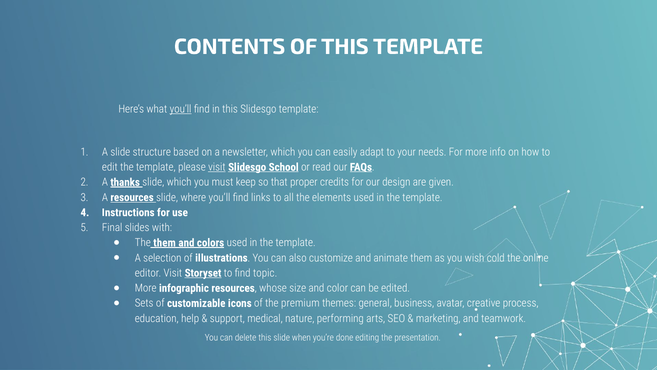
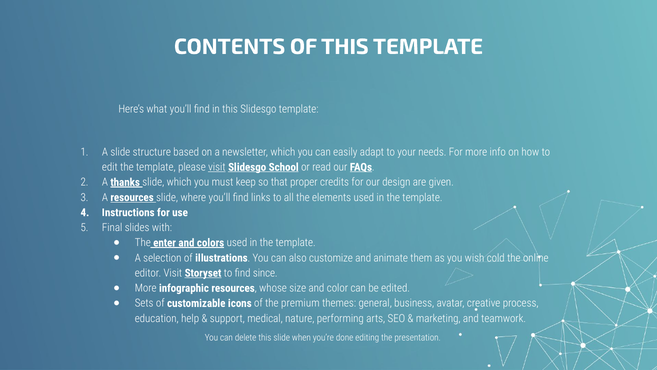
you’ll at (181, 109) underline: present -> none
The them: them -> enter
topic: topic -> since
